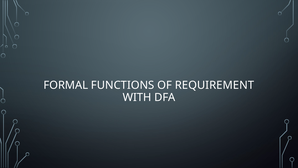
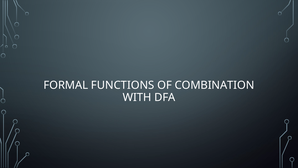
REQUIREMENT: REQUIREMENT -> COMBINATION
